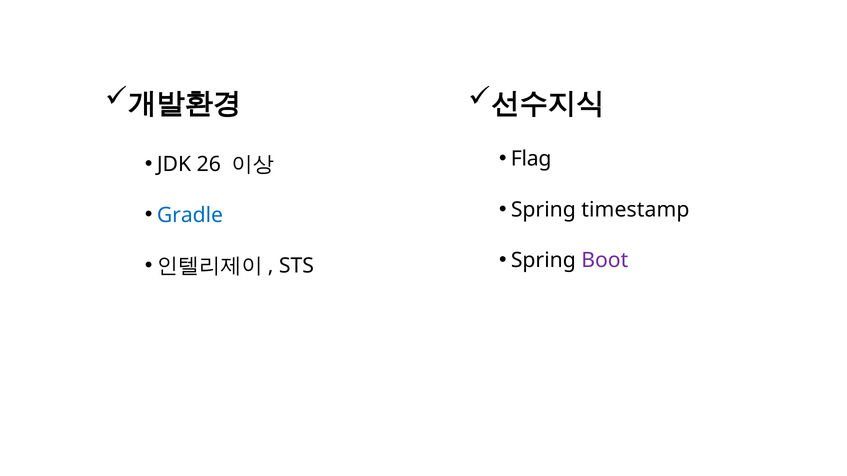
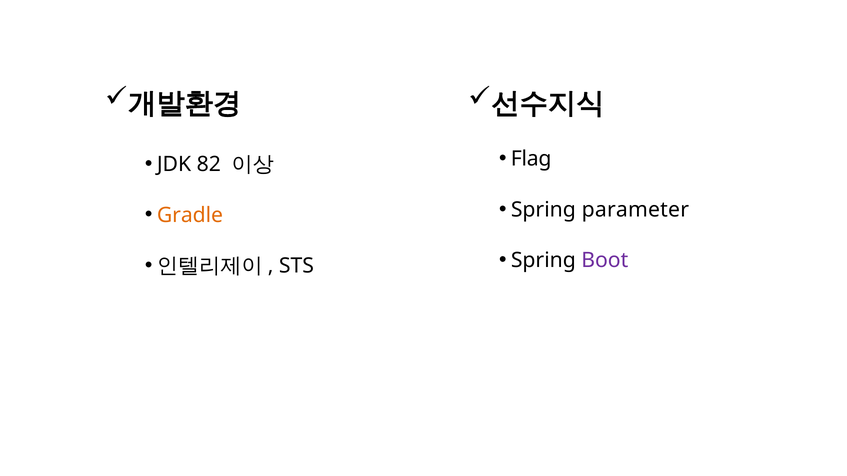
26: 26 -> 82
timestamp: timestamp -> parameter
Gradle colour: blue -> orange
